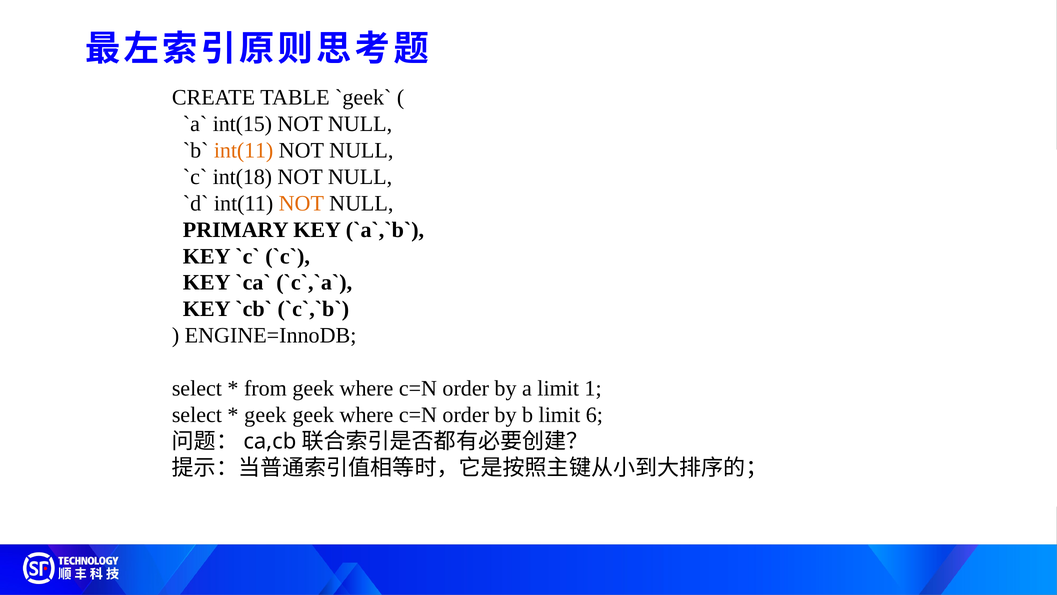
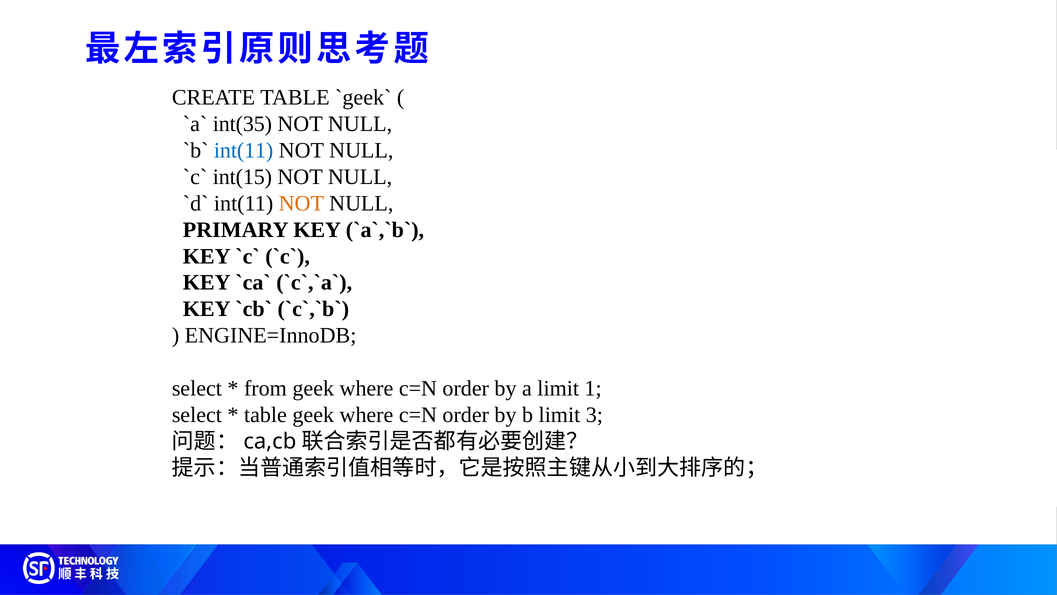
int(15: int(15 -> int(35
int(11 at (244, 150) colour: orange -> blue
int(18: int(18 -> int(15
geek at (265, 415): geek -> table
6: 6 -> 3
